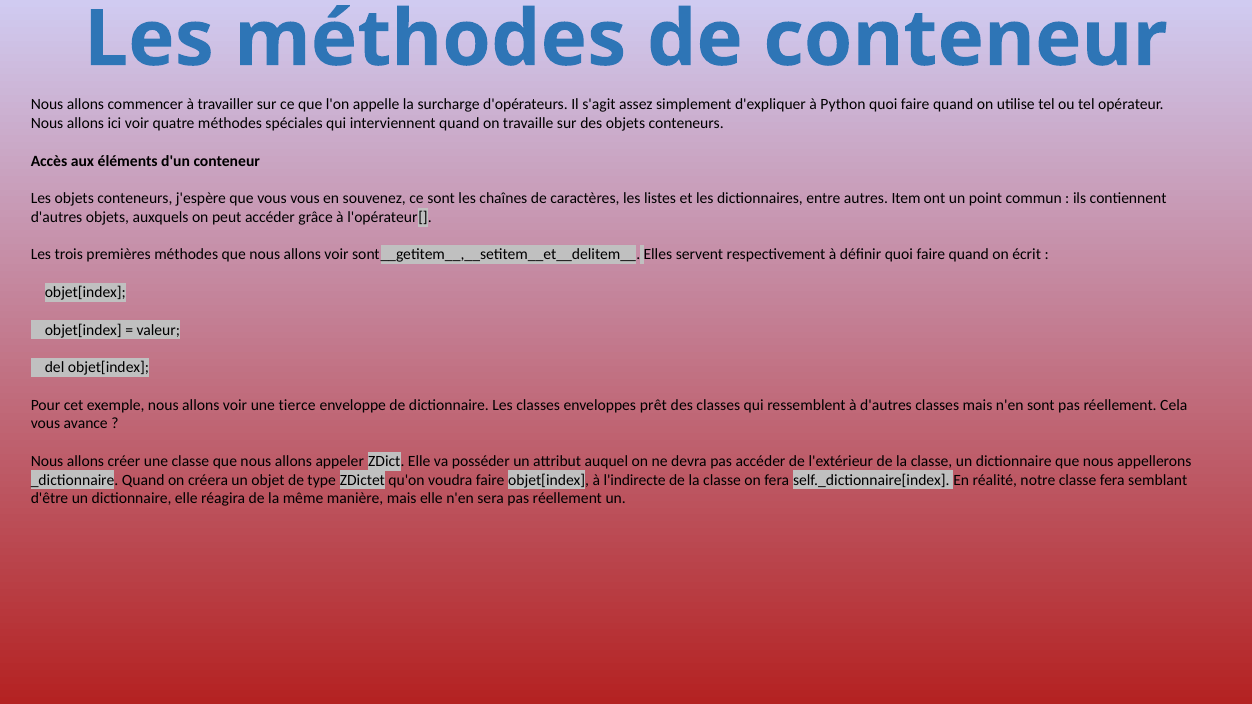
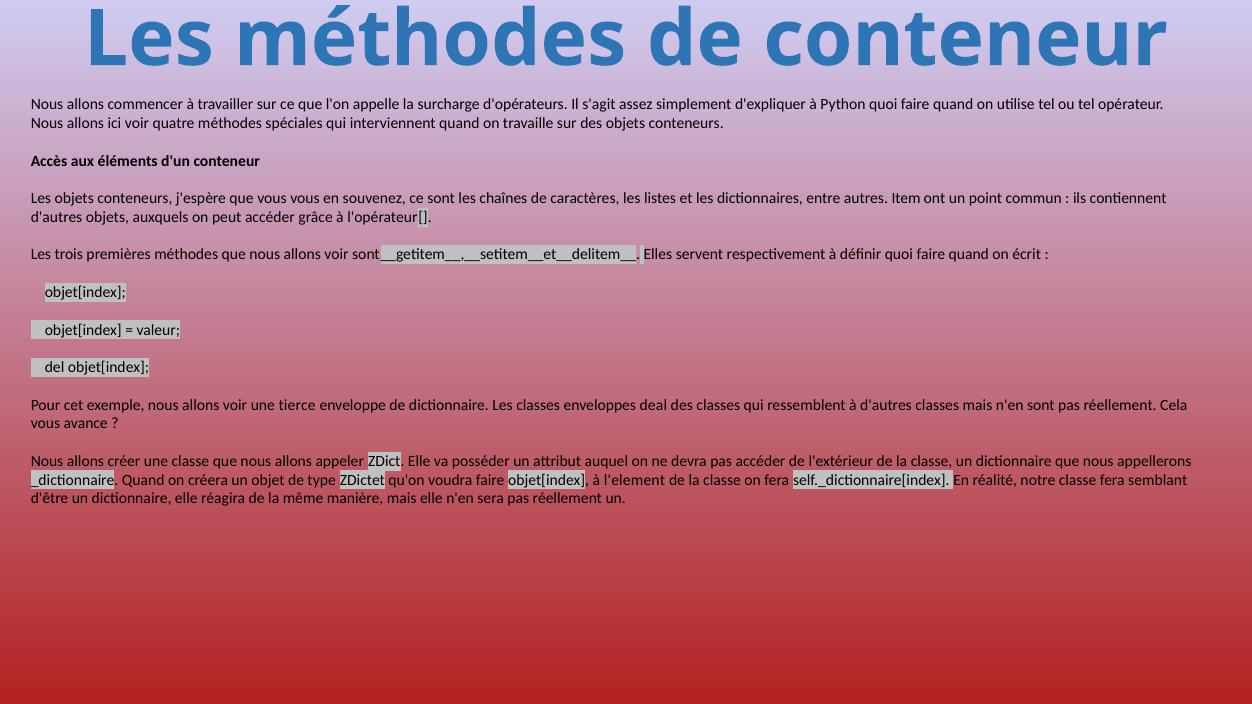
prêt: prêt -> deal
l'indirecte: l'indirecte -> l'element
